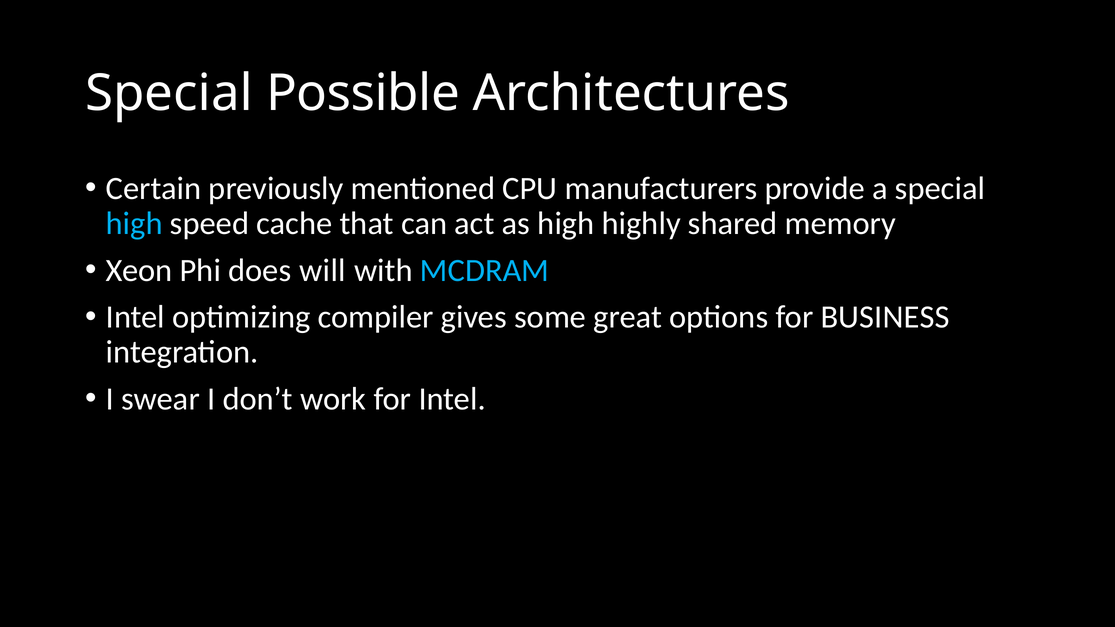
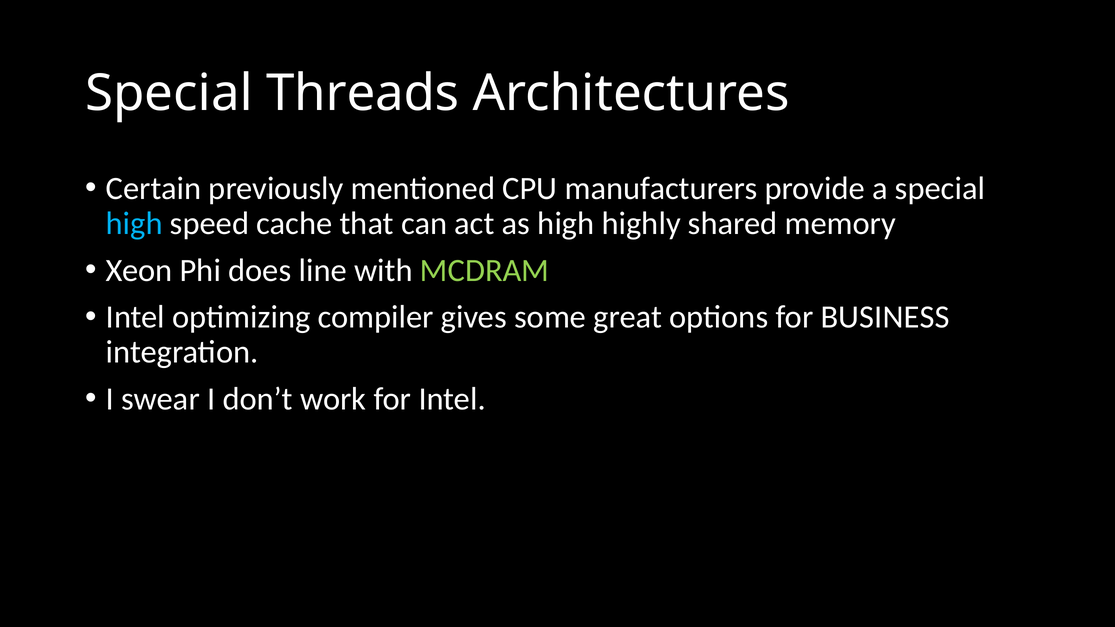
Possible: Possible -> Threads
will: will -> line
MCDRAM colour: light blue -> light green
